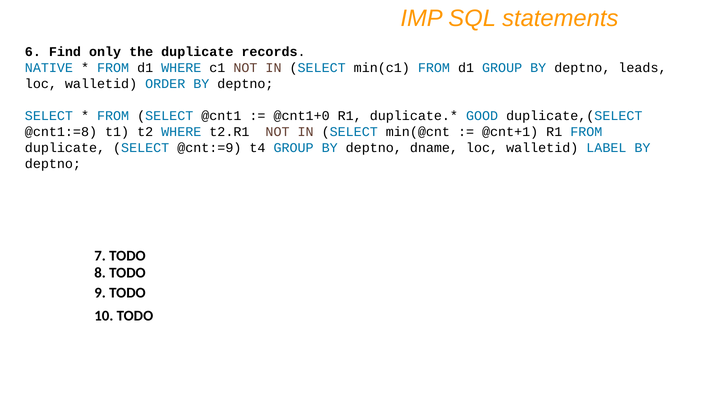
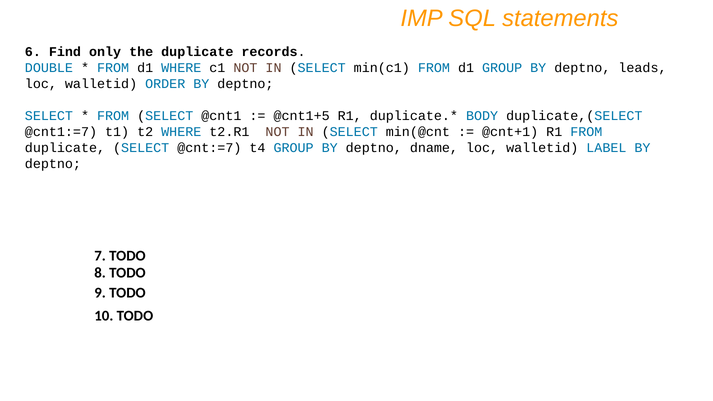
NATIVE: NATIVE -> DOUBLE
@cnt1+0: @cnt1+0 -> @cnt1+5
GOOD: GOOD -> BODY
@cnt1:=8: @cnt1:=8 -> @cnt1:=7
@cnt:=9: @cnt:=9 -> @cnt:=7
